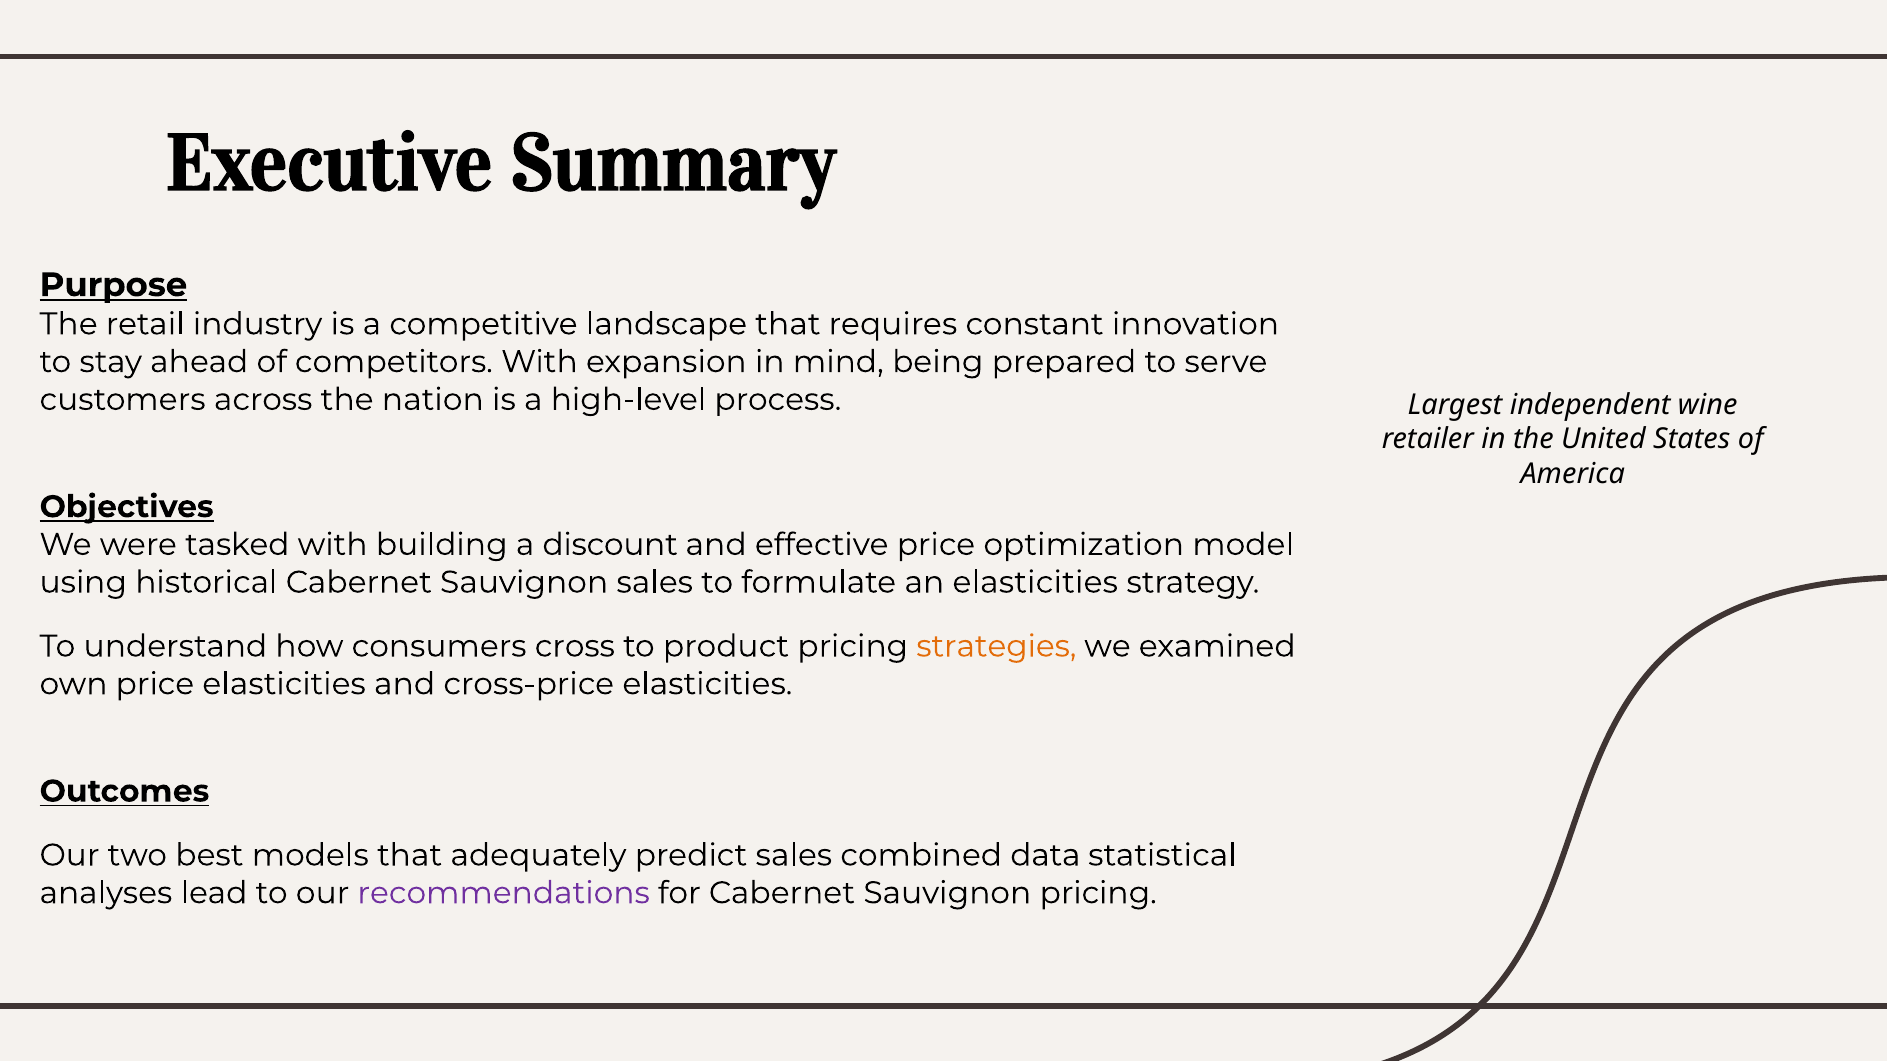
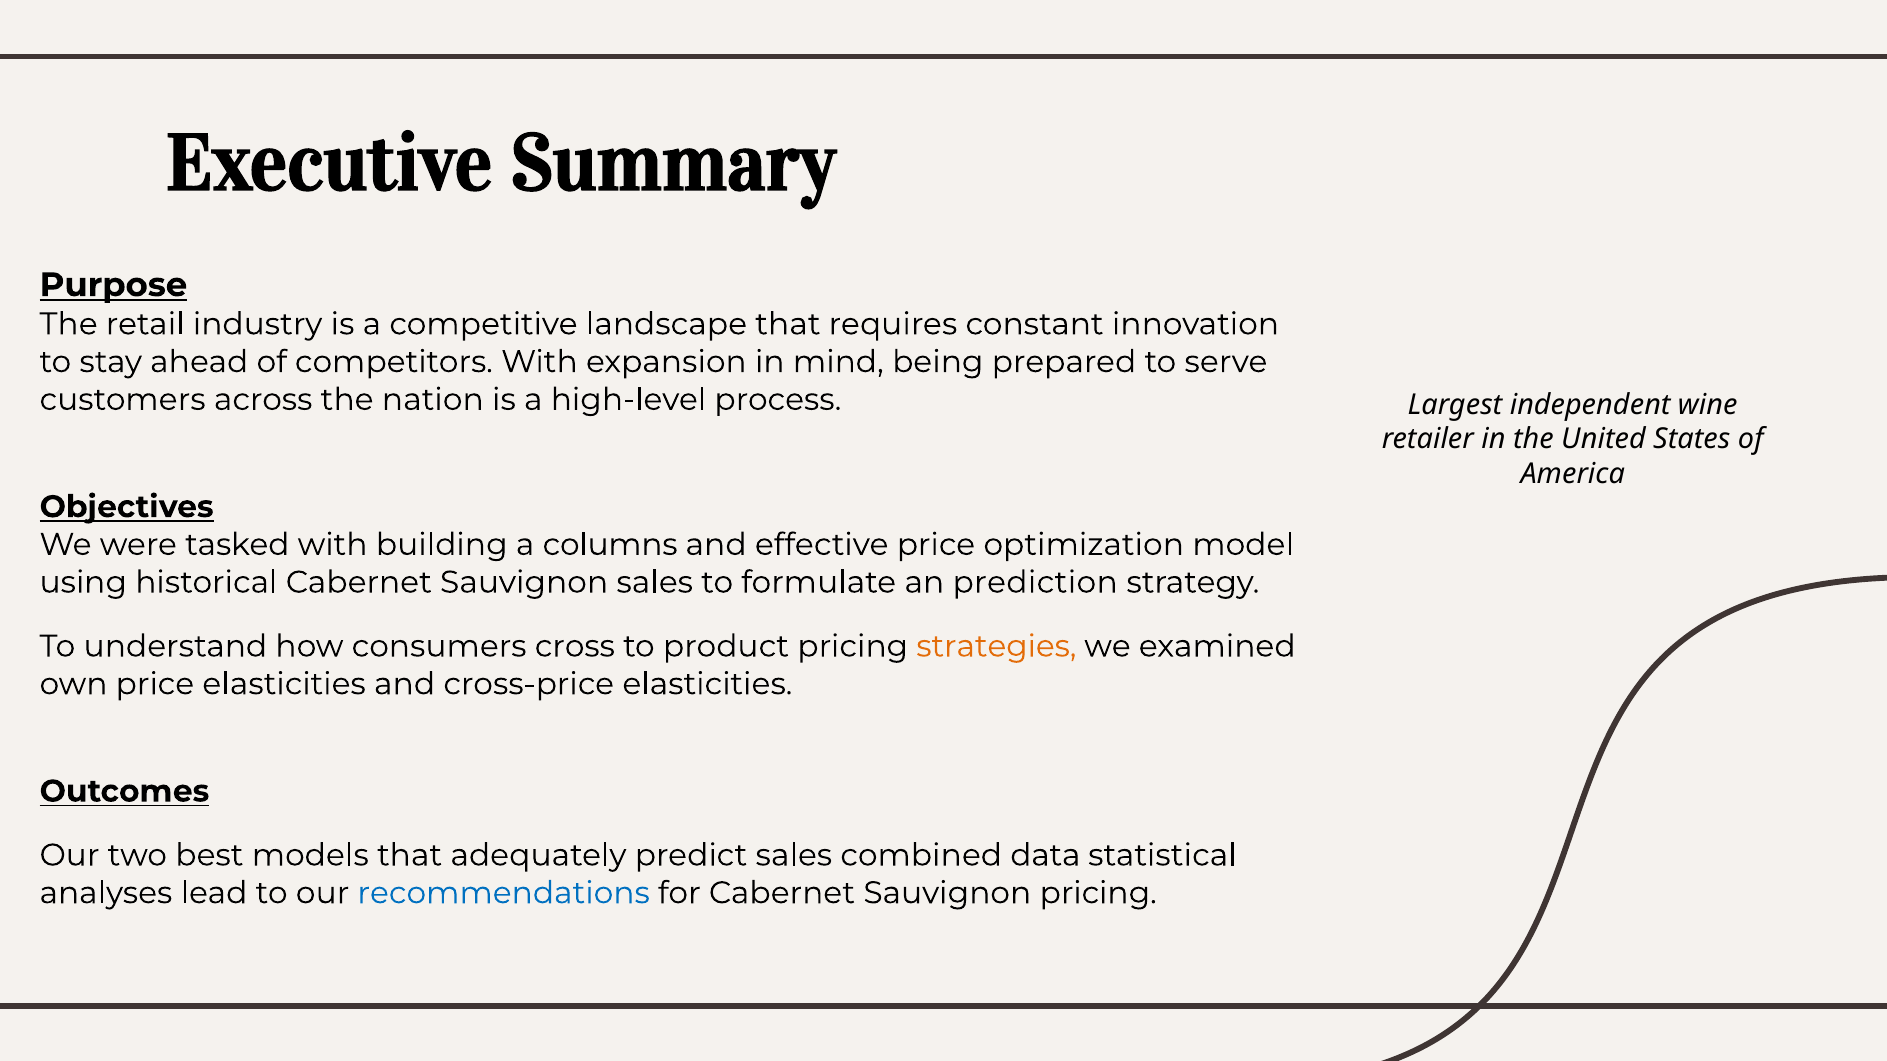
discount: discount -> columns
an elasticities: elasticities -> prediction
recommendations colour: purple -> blue
